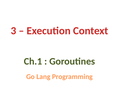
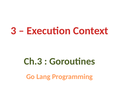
Ch.1: Ch.1 -> Ch.3
